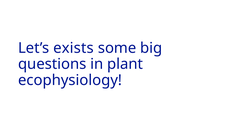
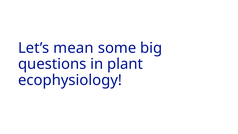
exists: exists -> mean
